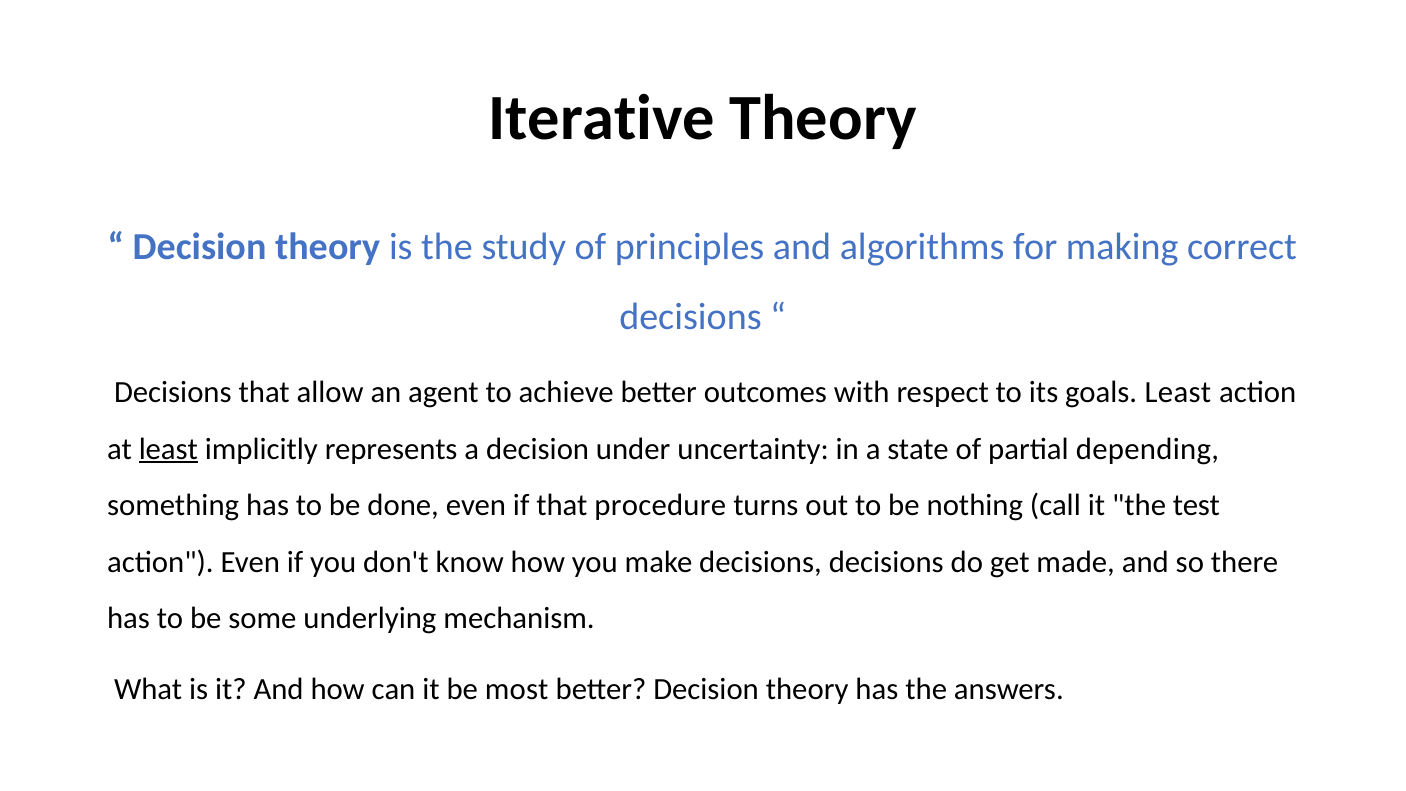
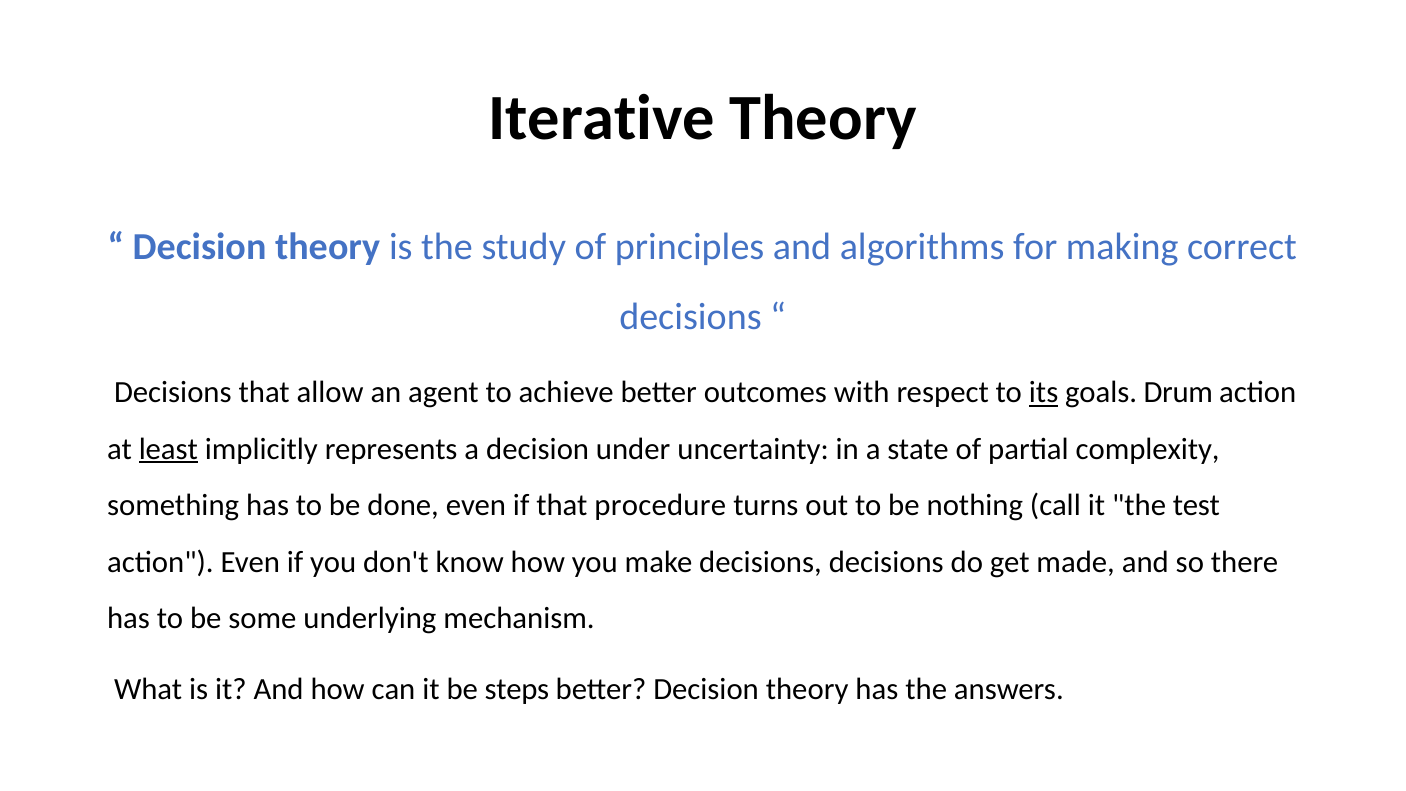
its underline: none -> present
goals Least: Least -> Drum
depending: depending -> complexity
most: most -> steps
